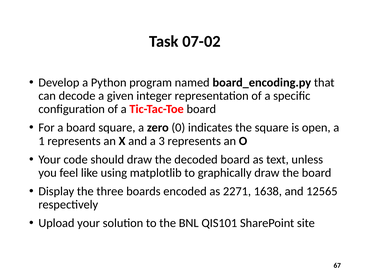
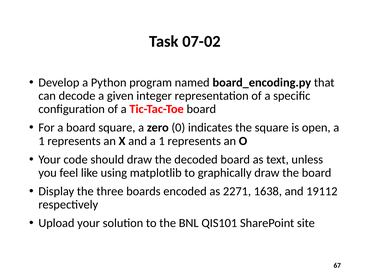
and a 3: 3 -> 1
12565: 12565 -> 19112
